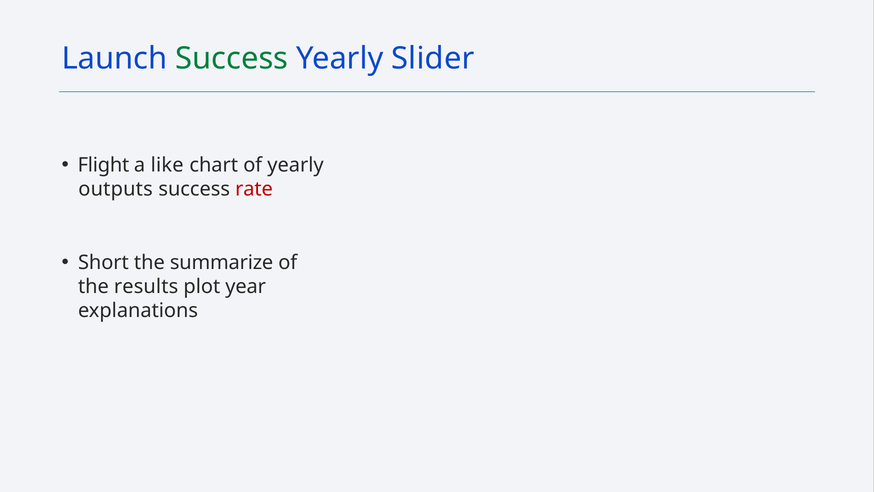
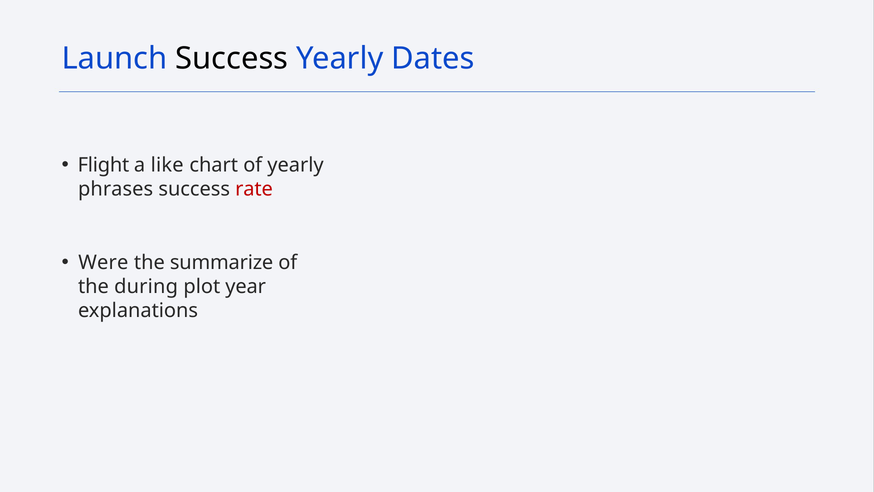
Success at (232, 58) colour: green -> black
Slider: Slider -> Dates
outputs: outputs -> phrases
Short: Short -> Were
results: results -> during
